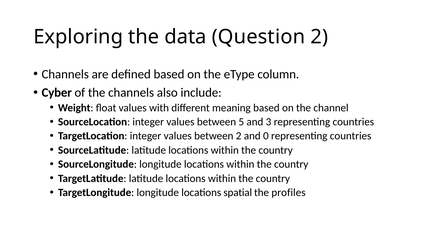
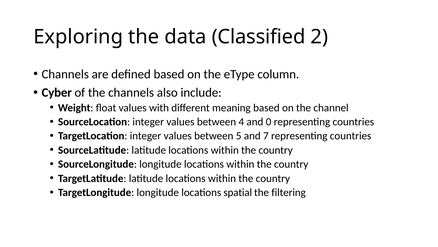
Question: Question -> Classified
5: 5 -> 4
3: 3 -> 0
between 2: 2 -> 5
0: 0 -> 7
profiles: profiles -> filtering
